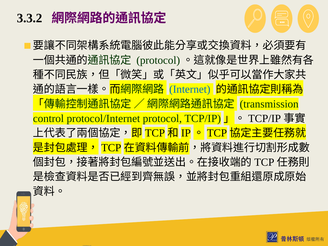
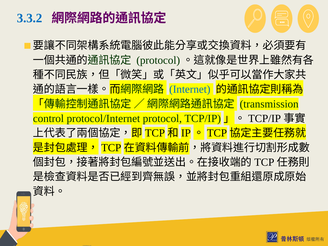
3.3.2 colour: black -> blue
